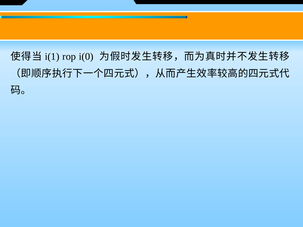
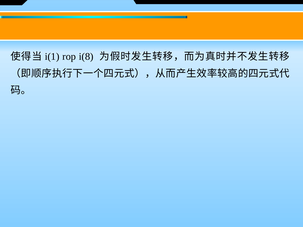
i(0: i(0 -> i(8
